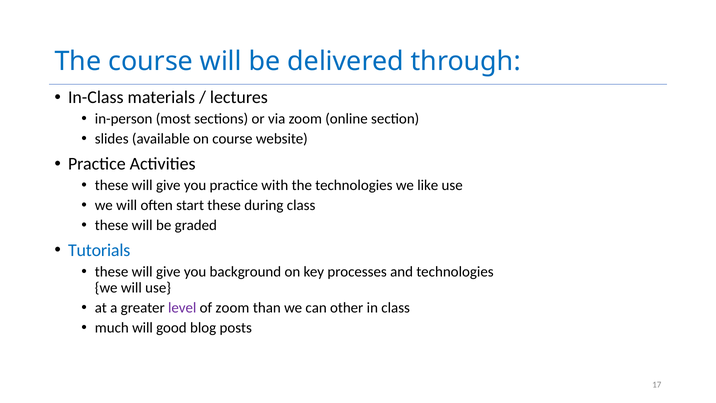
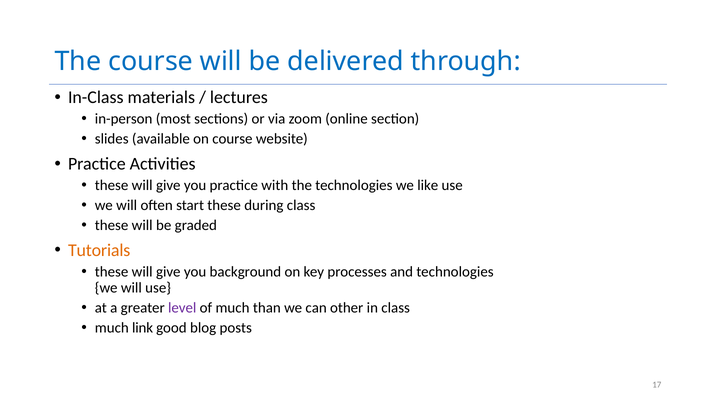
Tutorials colour: blue -> orange
of zoom: zoom -> much
much will: will -> link
